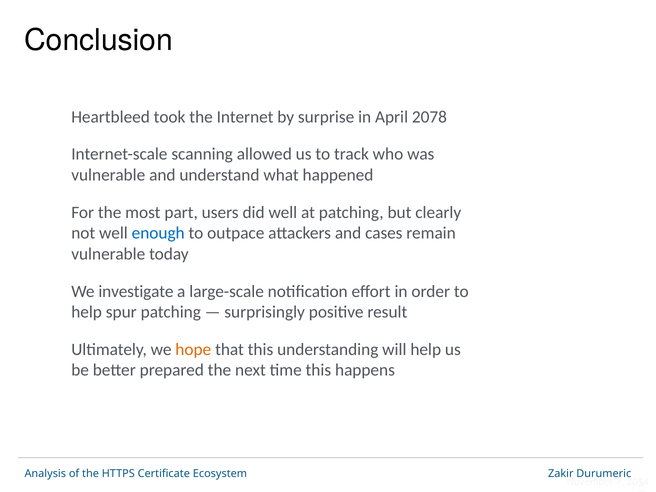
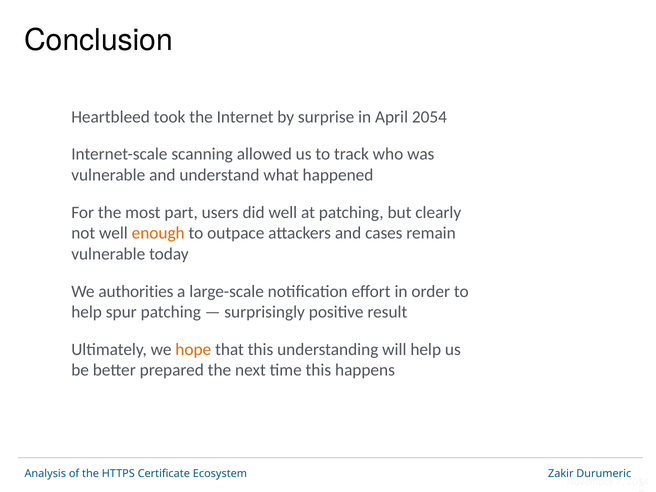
2078: 2078 -> 2054
enough colour: blue -> orange
investigate: investigate -> authorities
